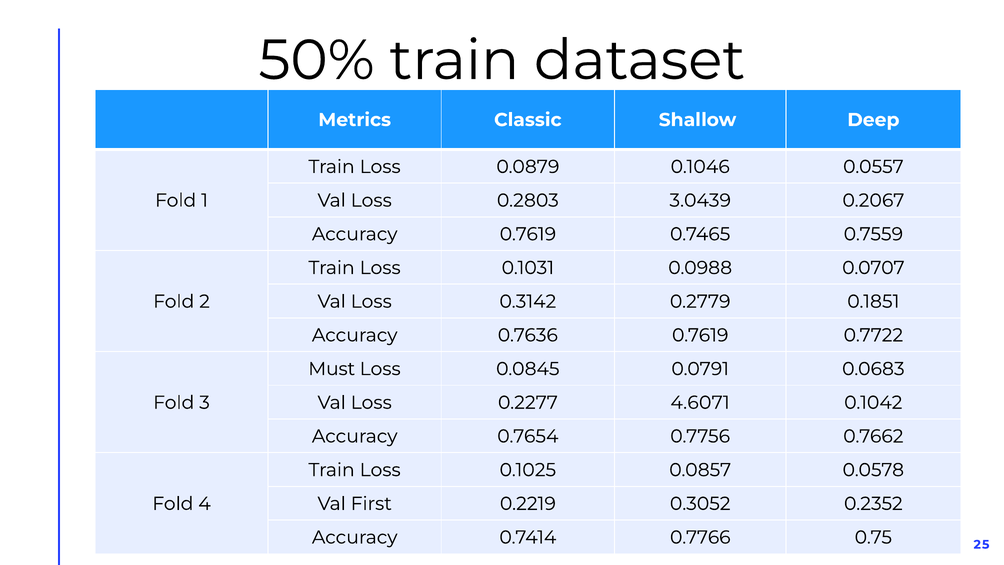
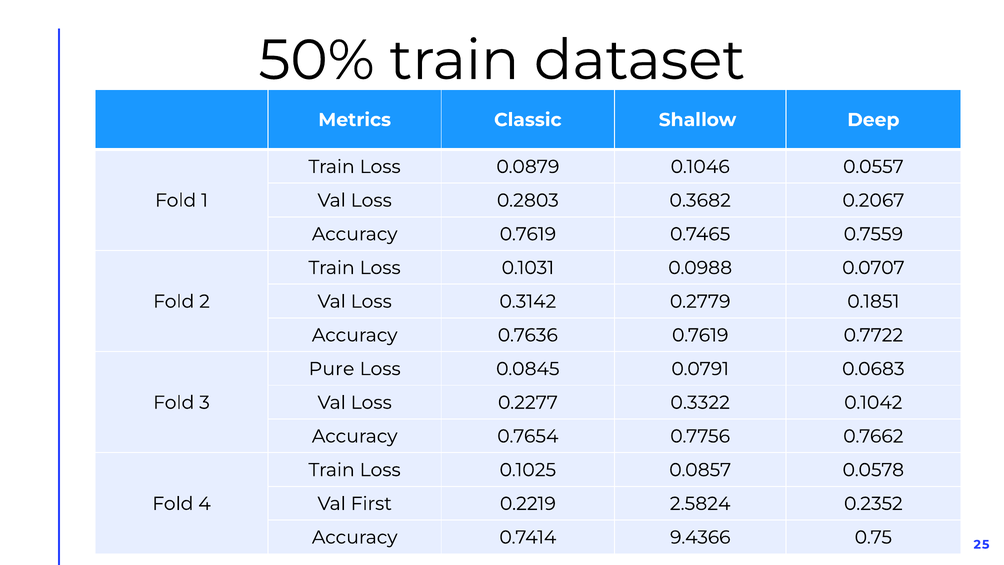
3.0439: 3.0439 -> 0.3682
Must: Must -> Pure
4.6071: 4.6071 -> 0.3322
0.3052: 0.3052 -> 2.5824
0.7766: 0.7766 -> 9.4366
